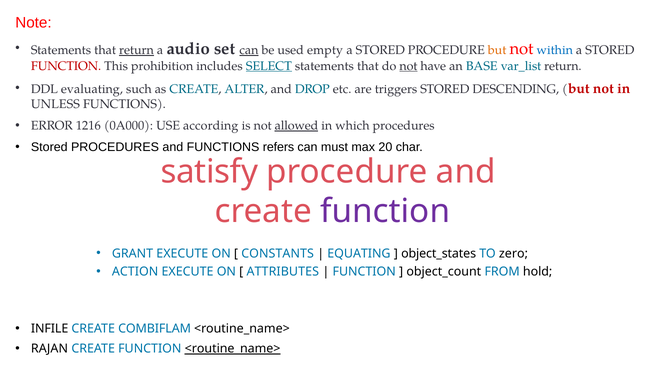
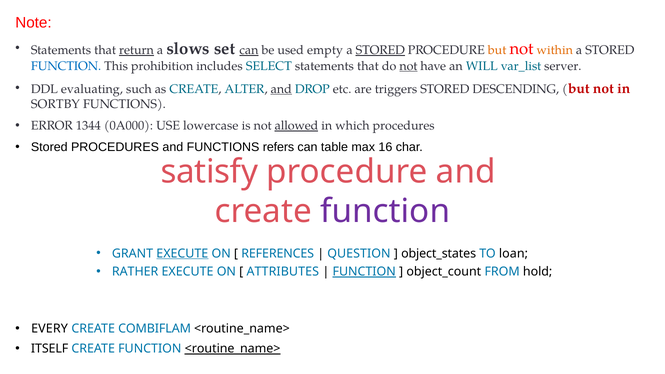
audio: audio -> slows
STORED at (380, 50) underline: none -> present
within colour: blue -> orange
FUNCTION at (66, 66) colour: red -> blue
SELECT underline: present -> none
BASE: BASE -> WILL
var_list return: return -> server
and at (281, 89) underline: none -> present
UNLESS: UNLESS -> SORTBY
1216: 1216 -> 1344
according: according -> lowercase
must: must -> table
20: 20 -> 16
EXECUTE at (182, 253) underline: none -> present
CONSTANTS: CONSTANTS -> REFERENCES
EQUATING: EQUATING -> QUESTION
zero: zero -> loan
ACTION: ACTION -> RATHER
FUNCTION at (364, 272) underline: none -> present
INFILE: INFILE -> EVERY
RAJAN: RAJAN -> ITSELF
